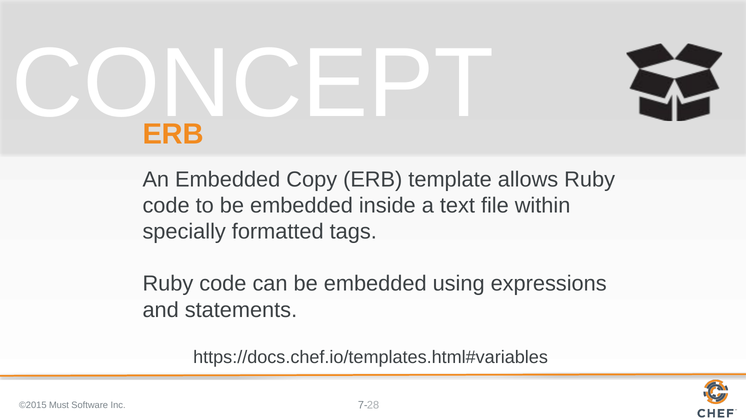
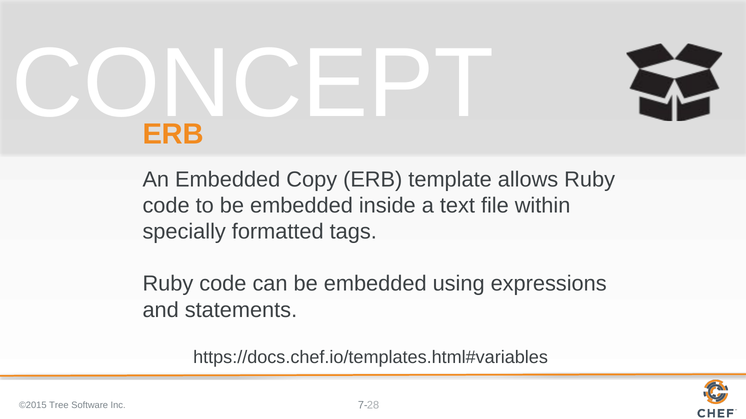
Must: Must -> Tree
